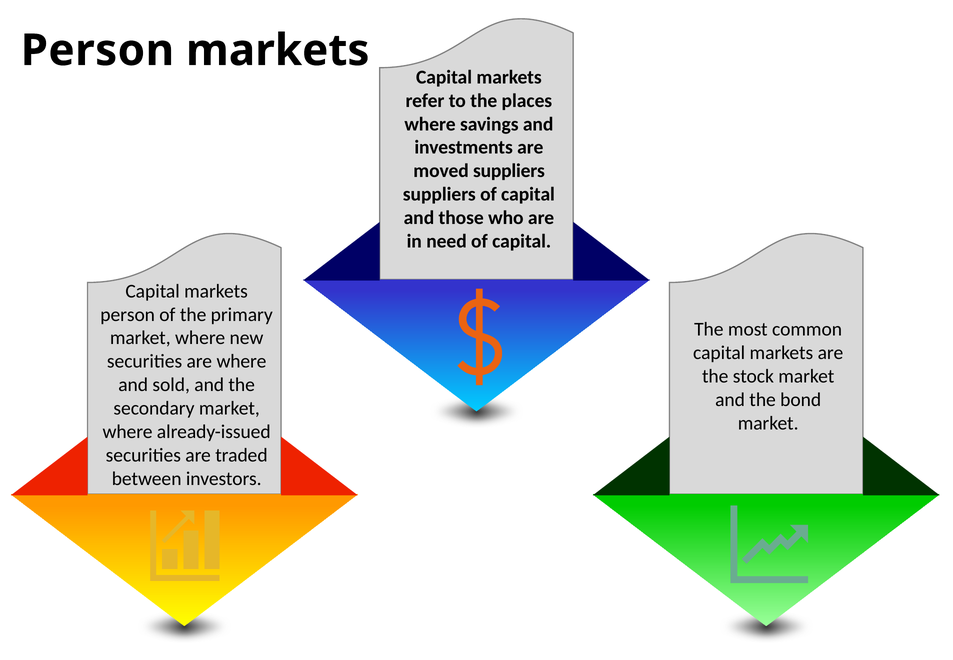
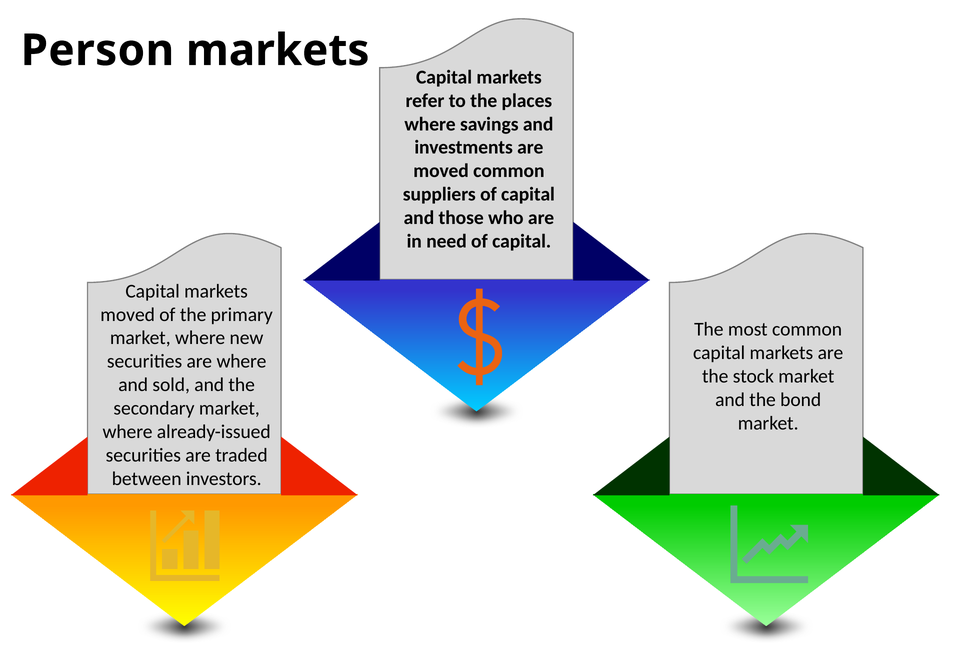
moved suppliers: suppliers -> common
person at (128, 314): person -> moved
